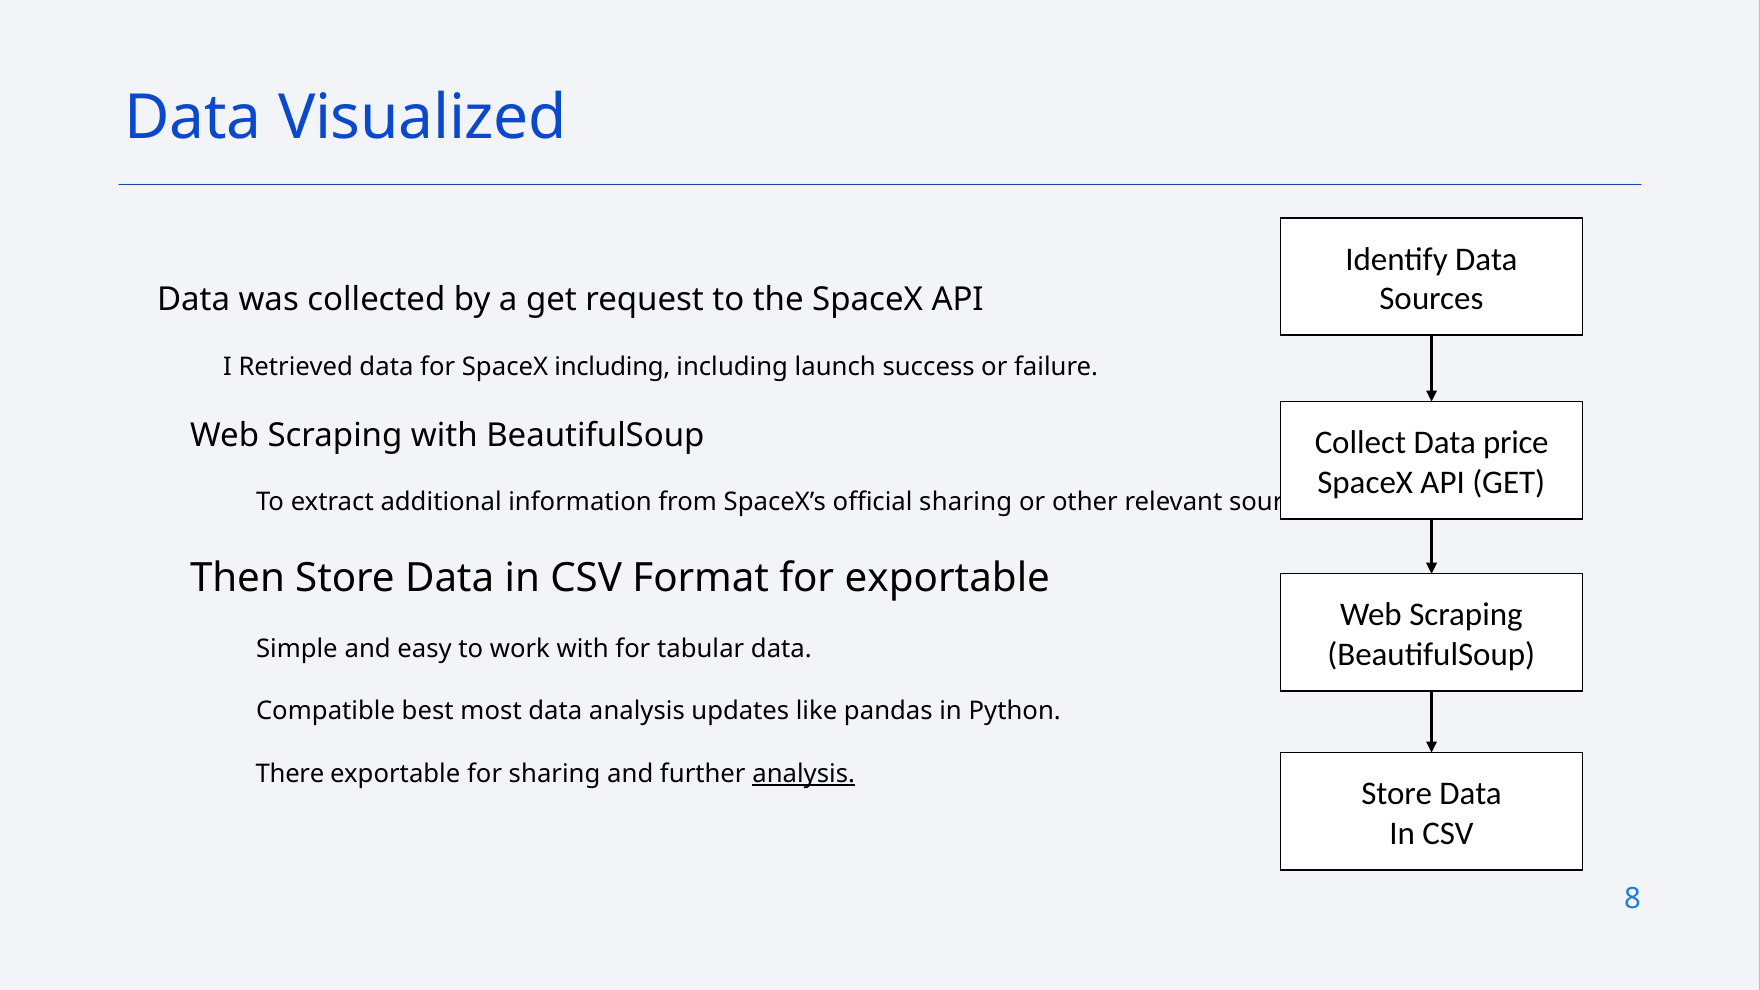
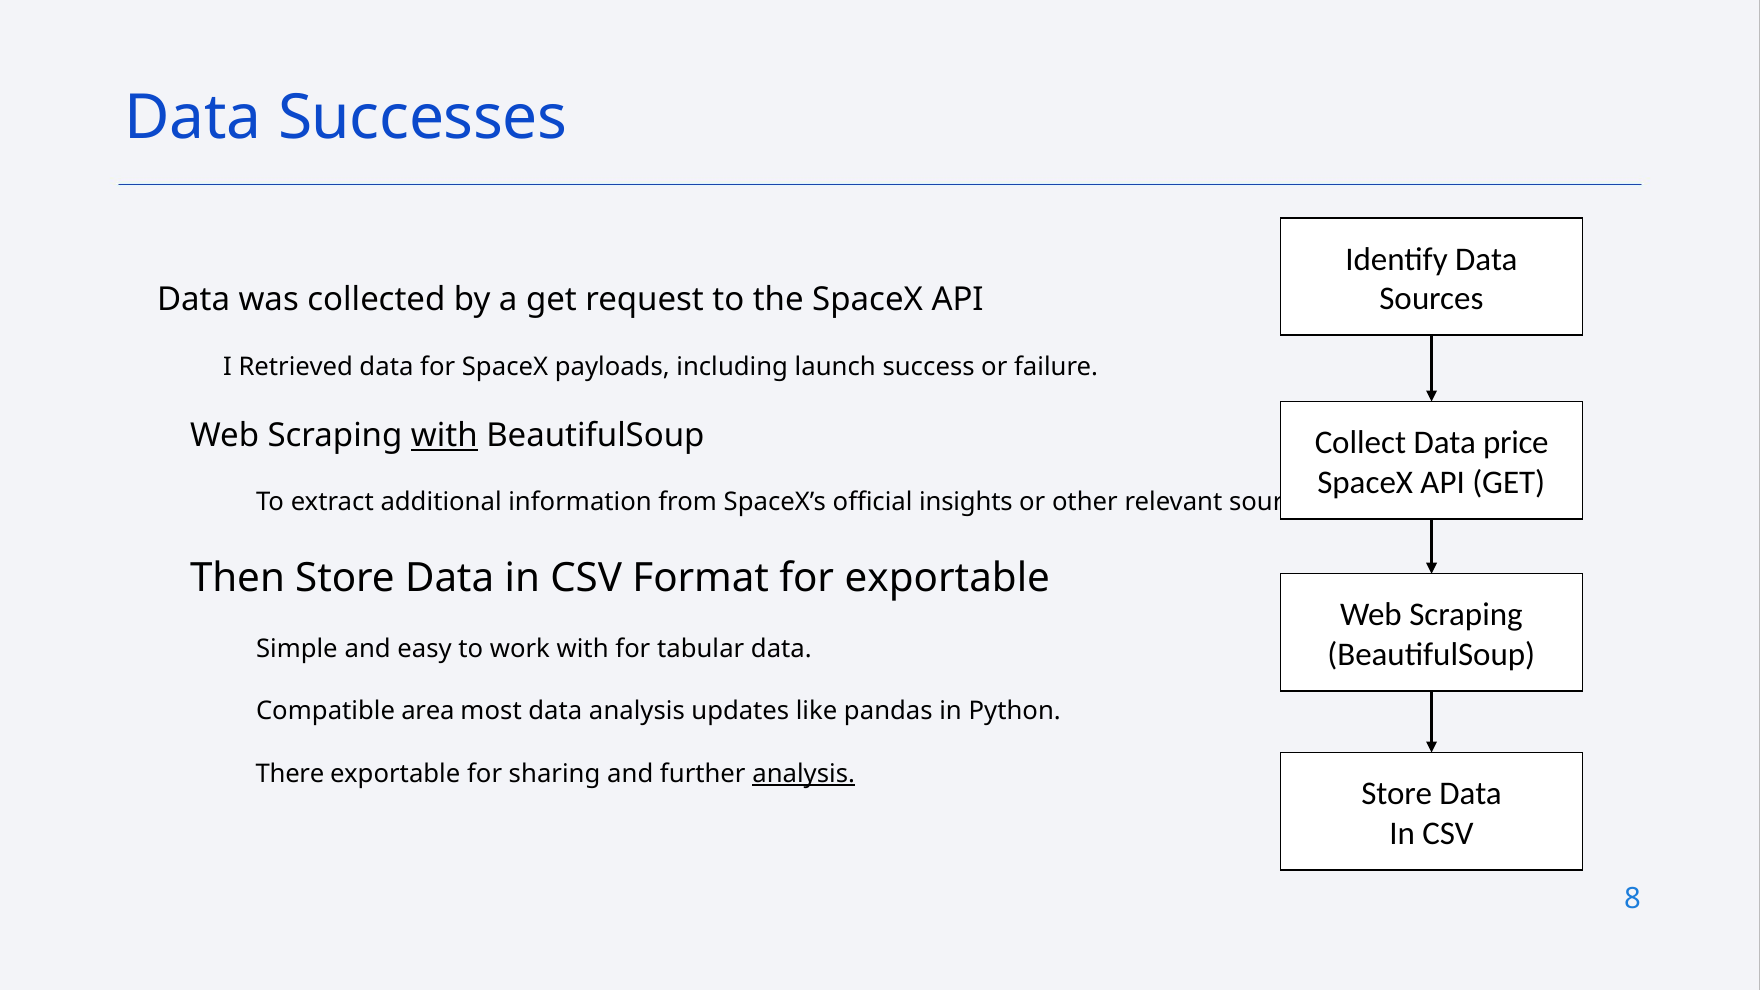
Visualized: Visualized -> Successes
SpaceX including: including -> payloads
with at (444, 436) underline: none -> present
official sharing: sharing -> insights
best: best -> area
